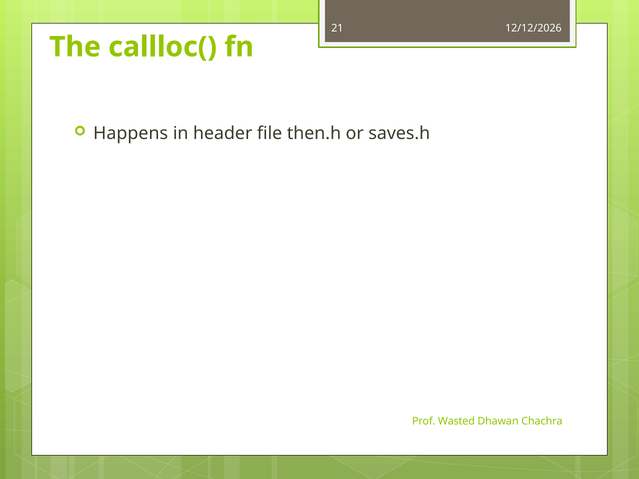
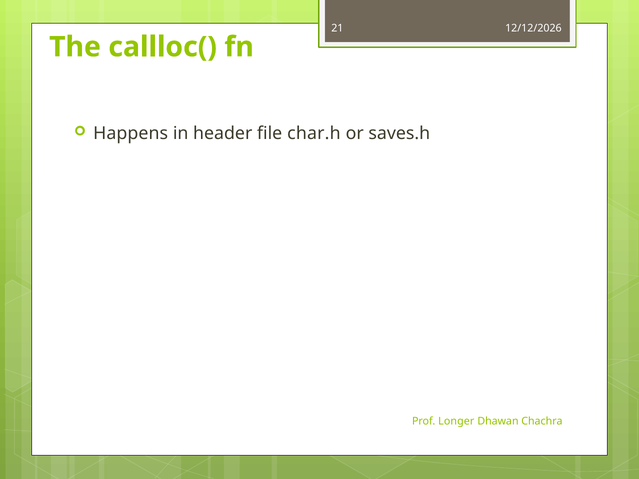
then.h: then.h -> char.h
Wasted: Wasted -> Longer
